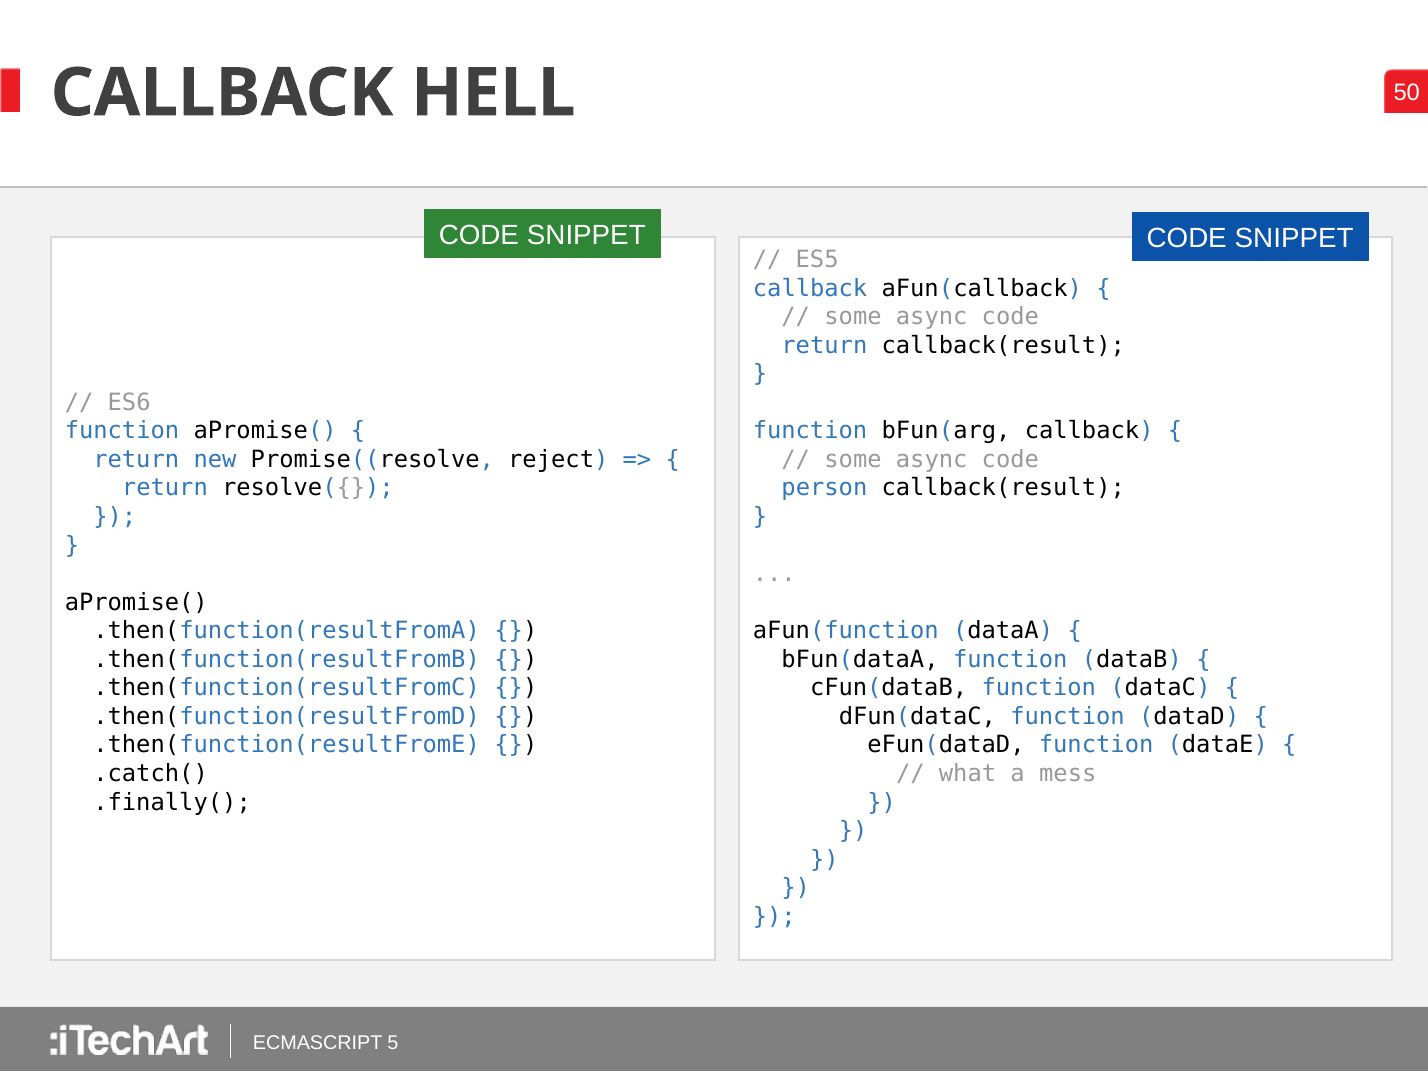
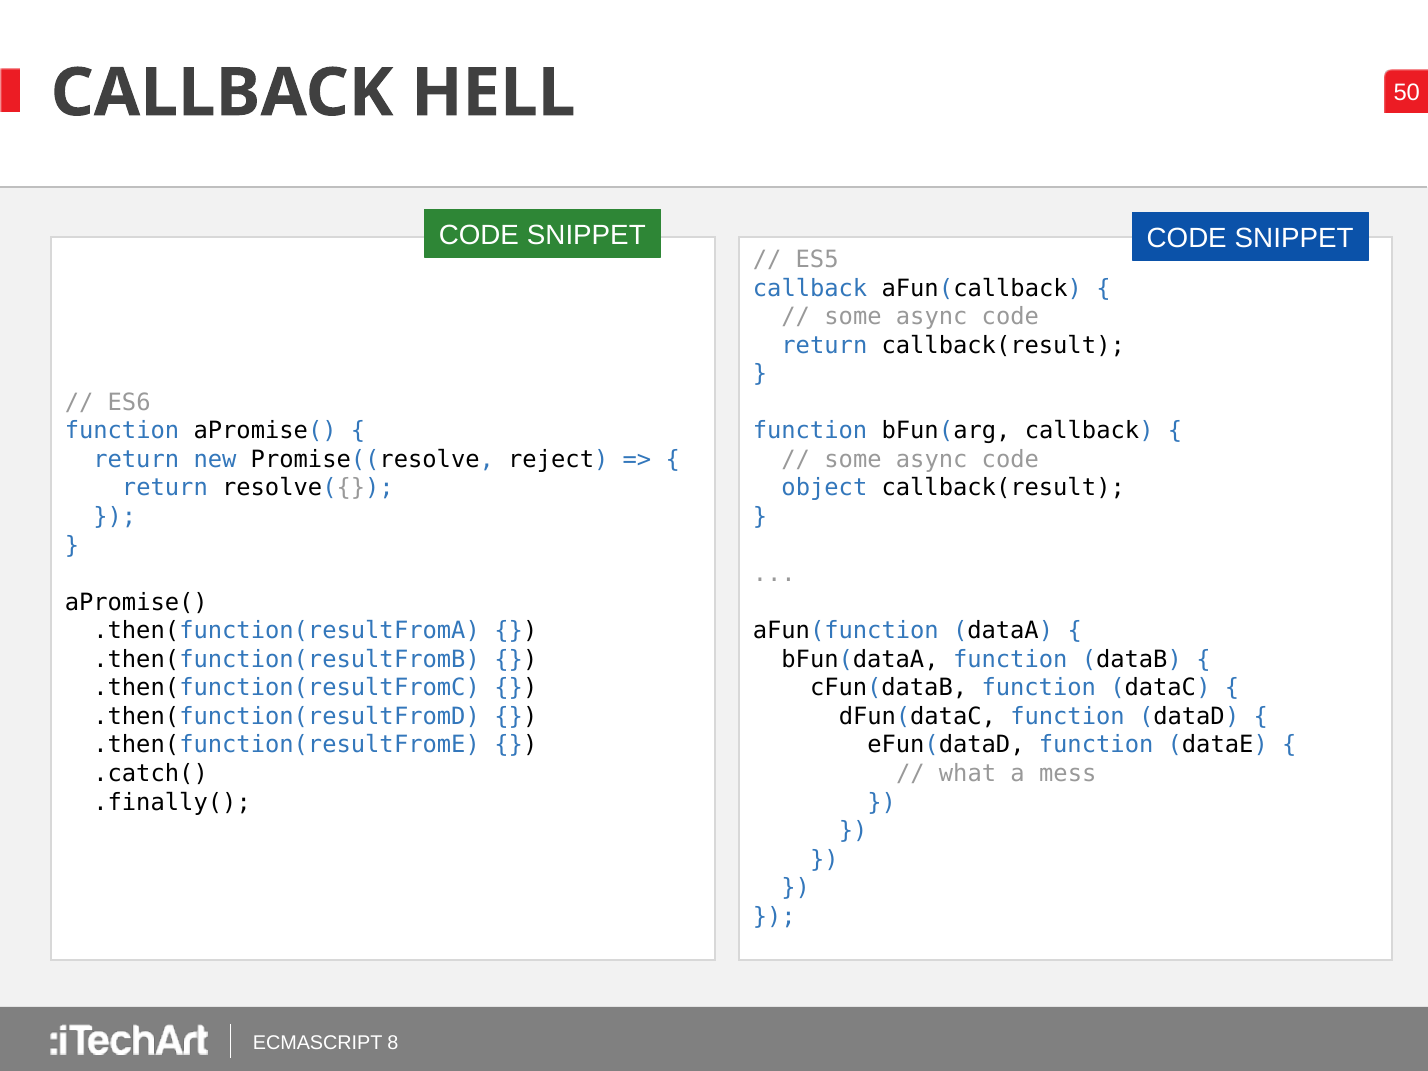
person: person -> object
5: 5 -> 8
